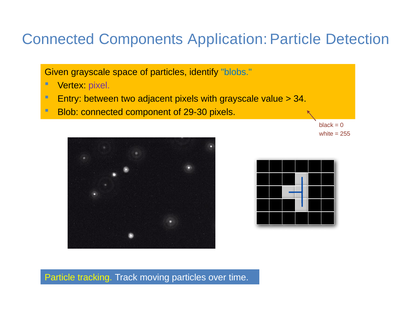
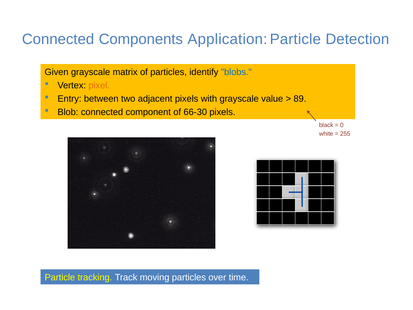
space: space -> matrix
pixel colour: purple -> orange
34: 34 -> 89
29-30: 29-30 -> 66-30
